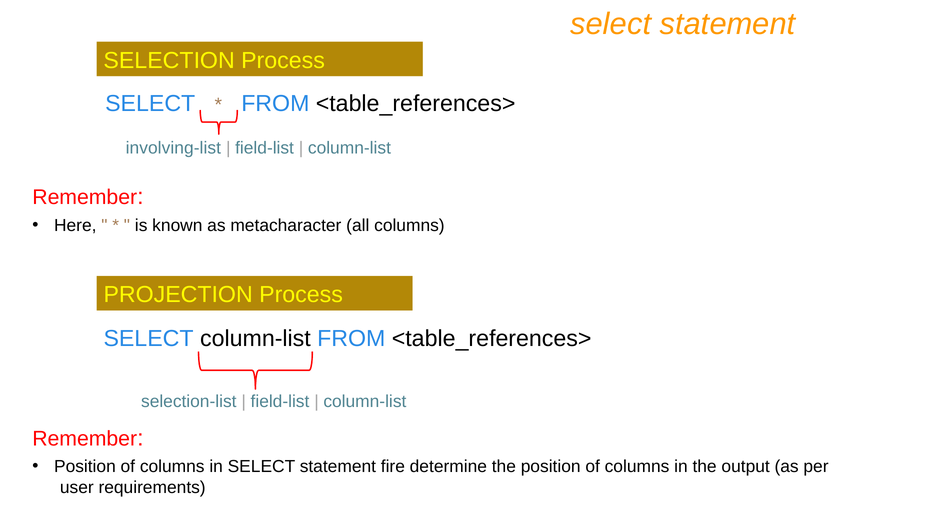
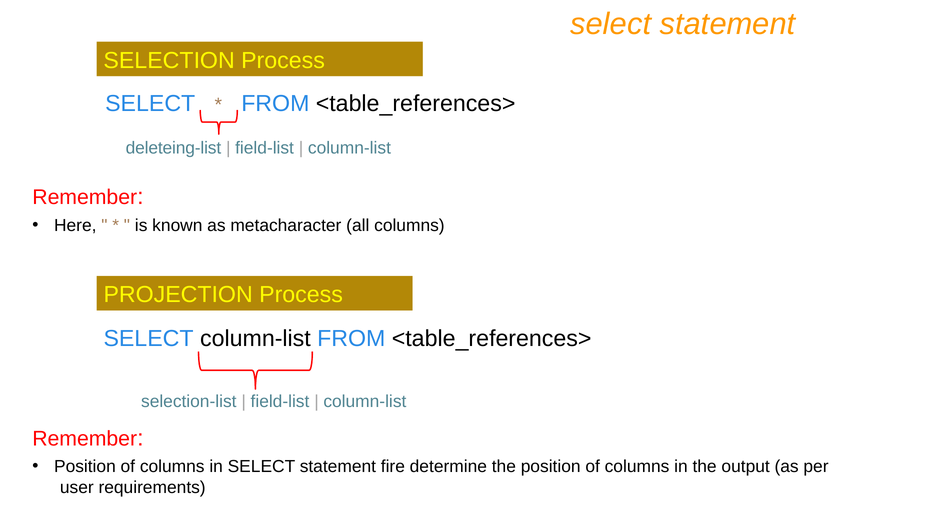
involving-list: involving-list -> deleteing-list
